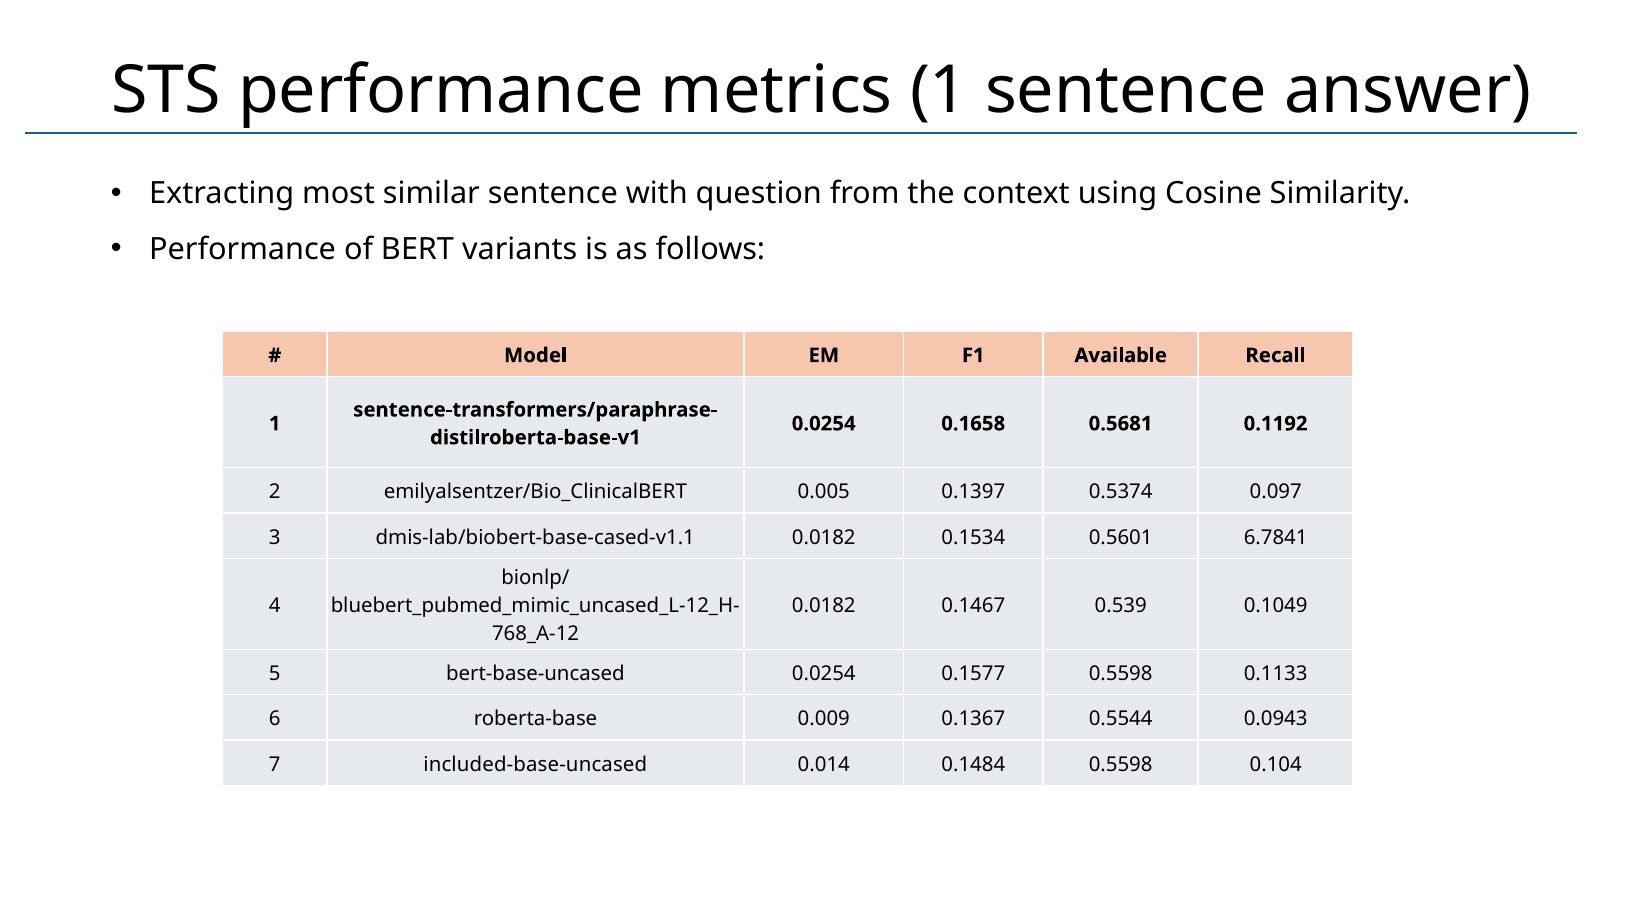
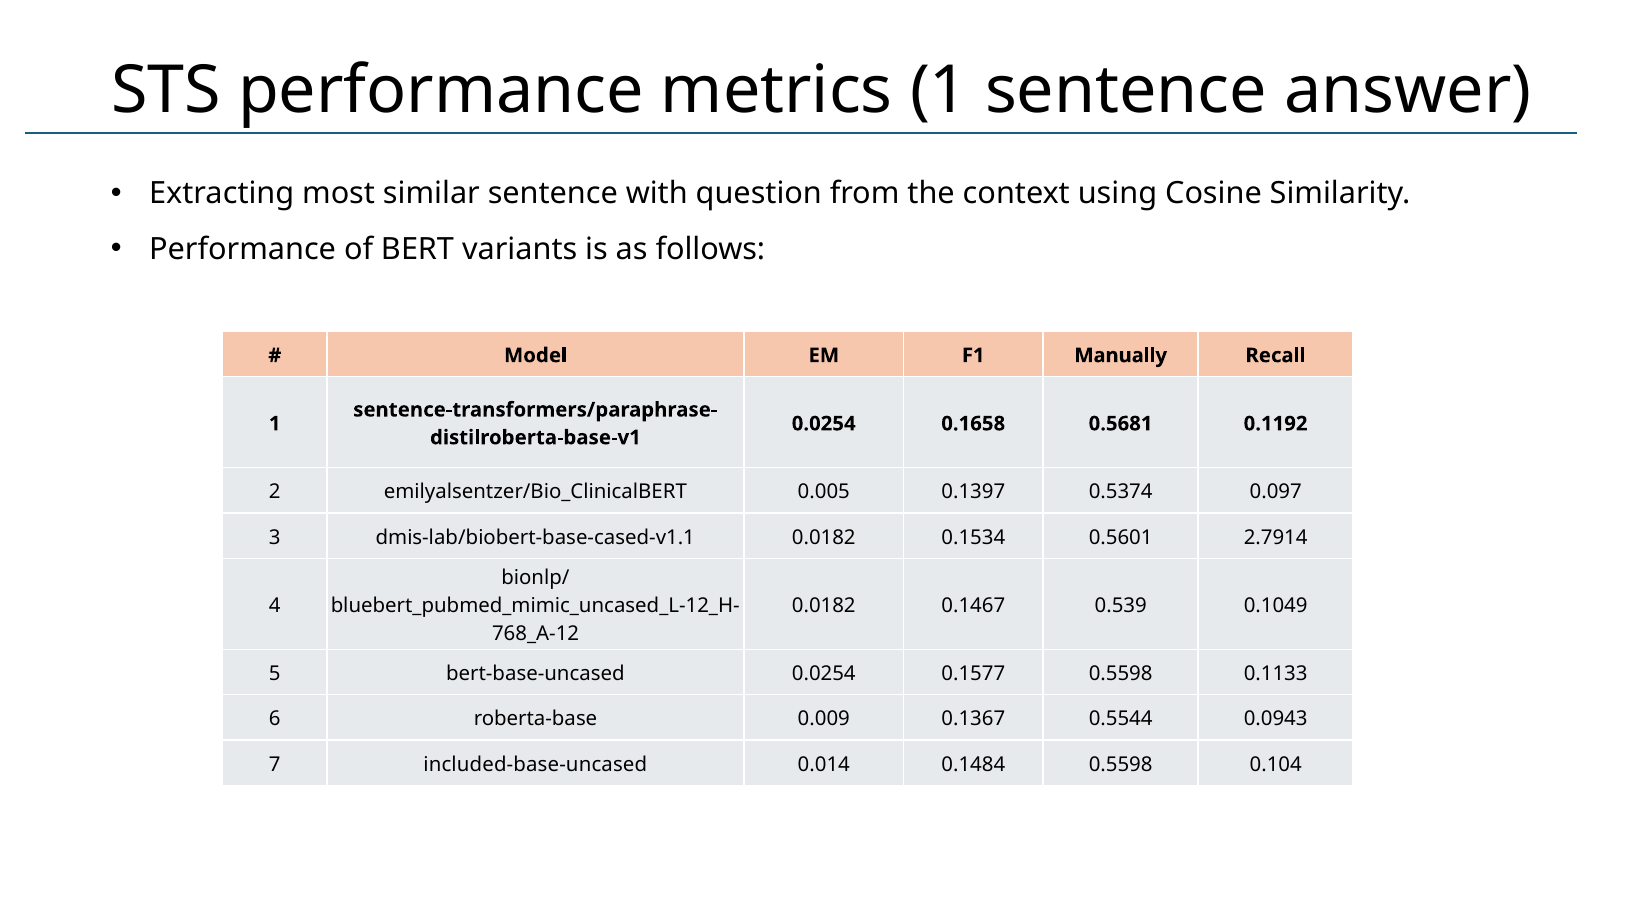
Available: Available -> Manually
6.7841: 6.7841 -> 2.7914
